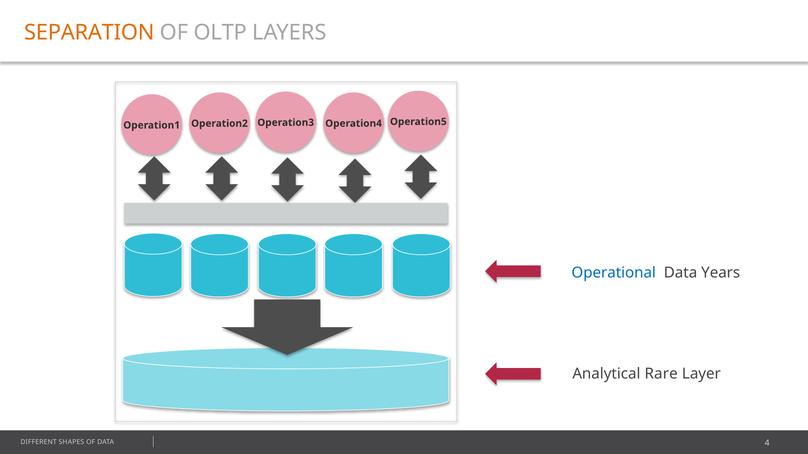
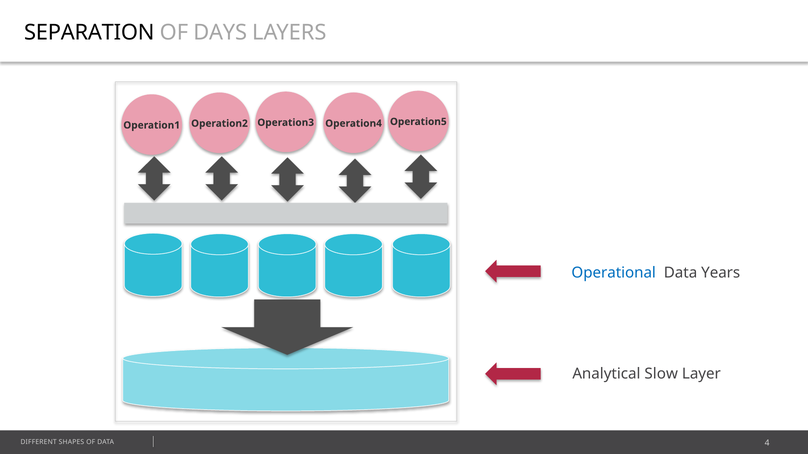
SEPARATION colour: orange -> black
OLTP: OLTP -> DAYS
Rare: Rare -> Slow
